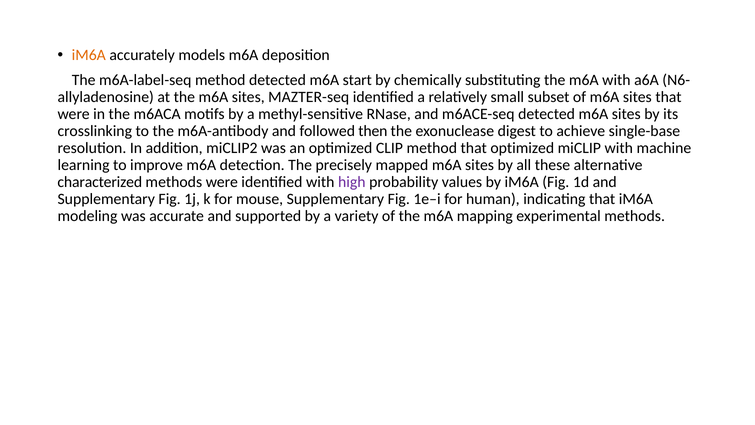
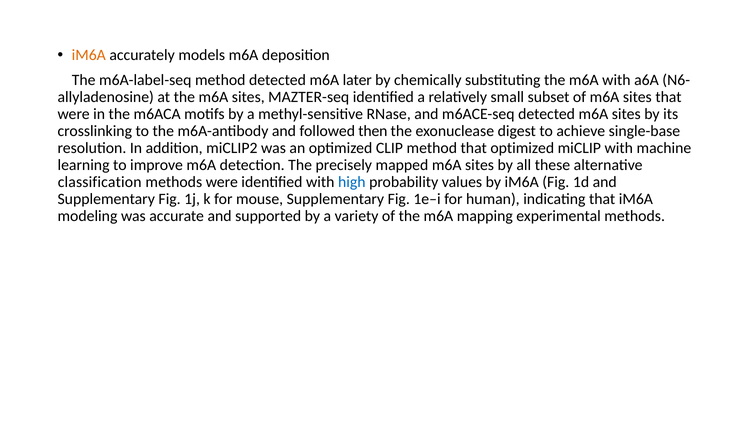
start: start -> later
characterized: characterized -> classification
high colour: purple -> blue
